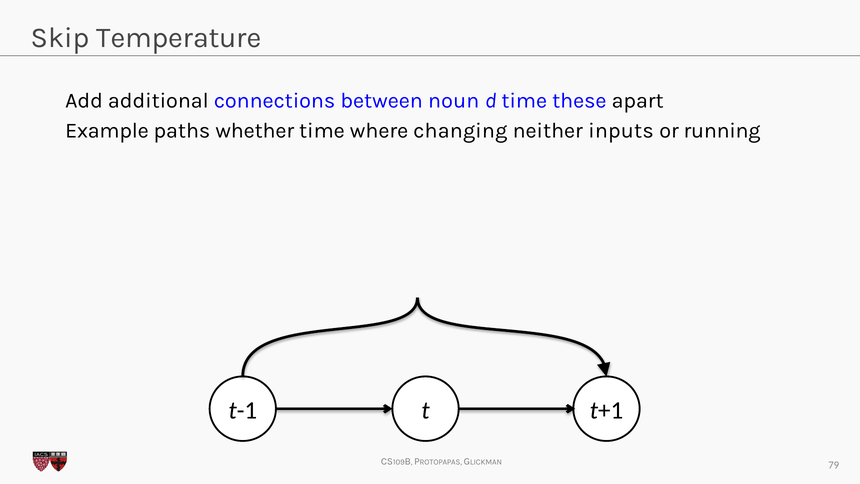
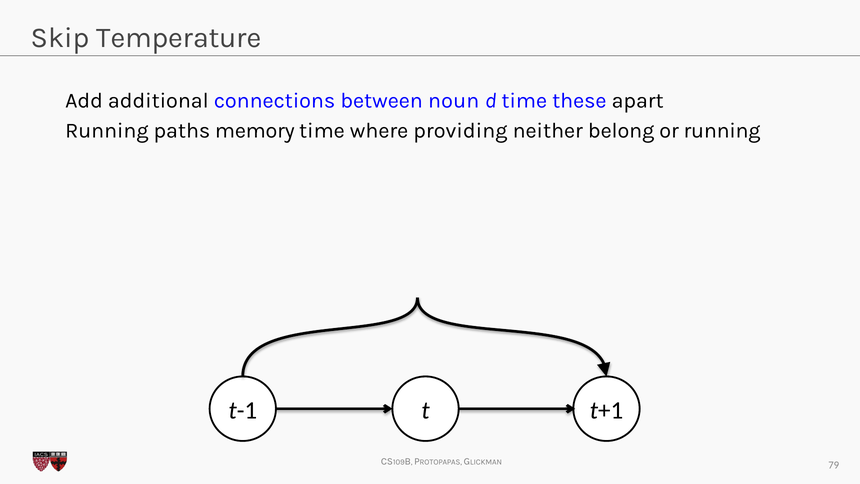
Example at (107, 131): Example -> Running
whether: whether -> memory
changing: changing -> providing
inputs: inputs -> belong
